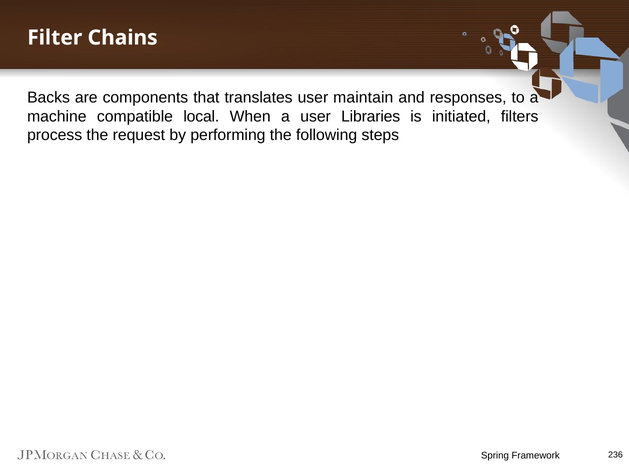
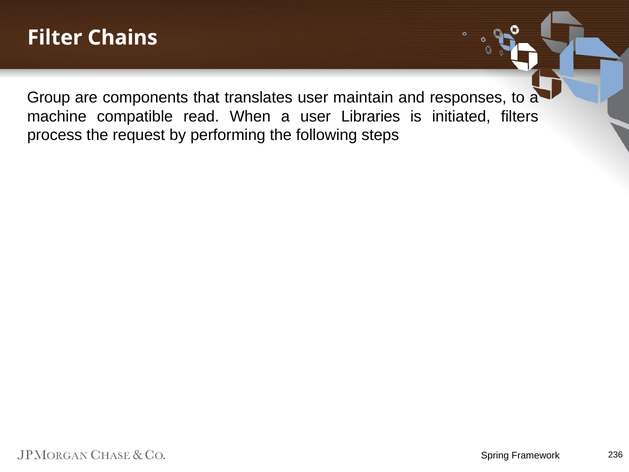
Backs: Backs -> Group
local: local -> read
